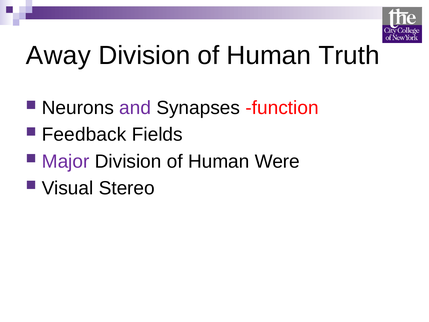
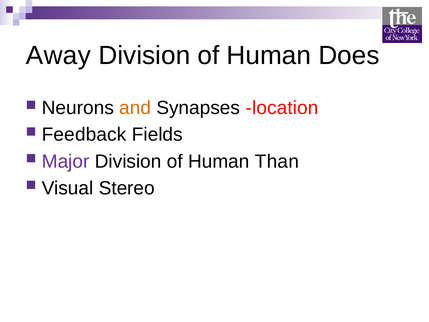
Truth: Truth -> Does
and colour: purple -> orange
function: function -> location
Were: Were -> Than
